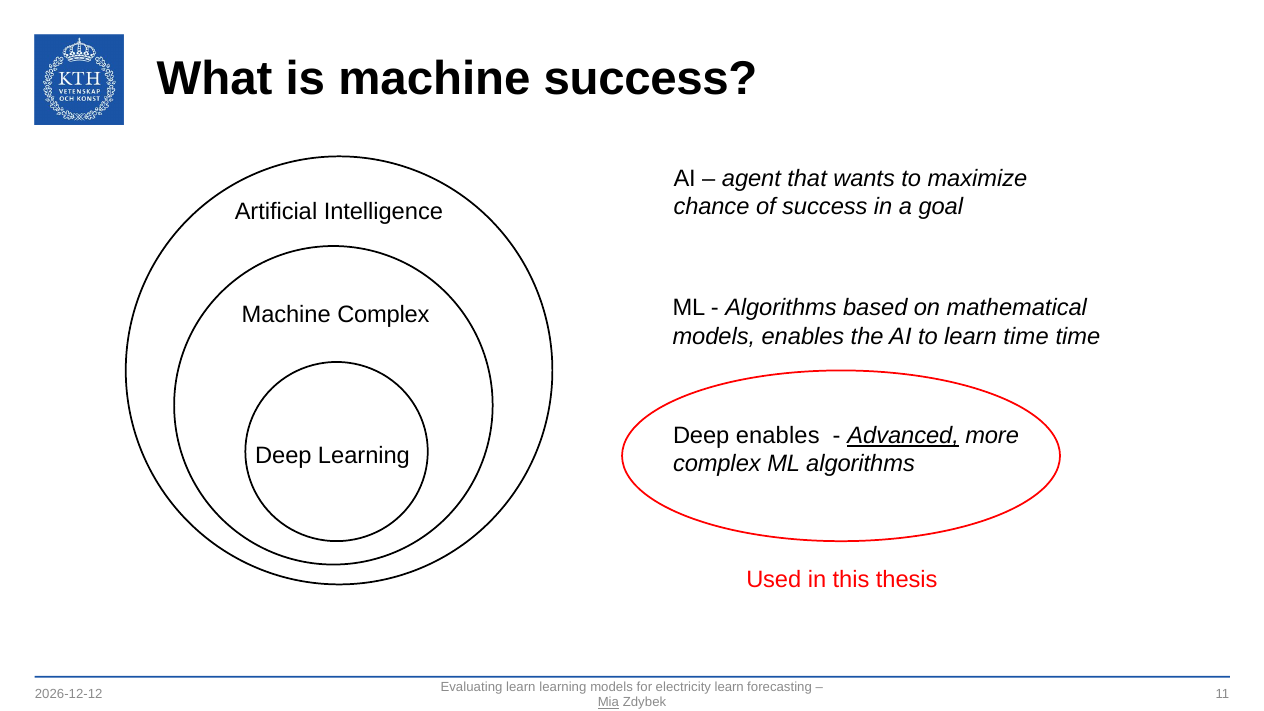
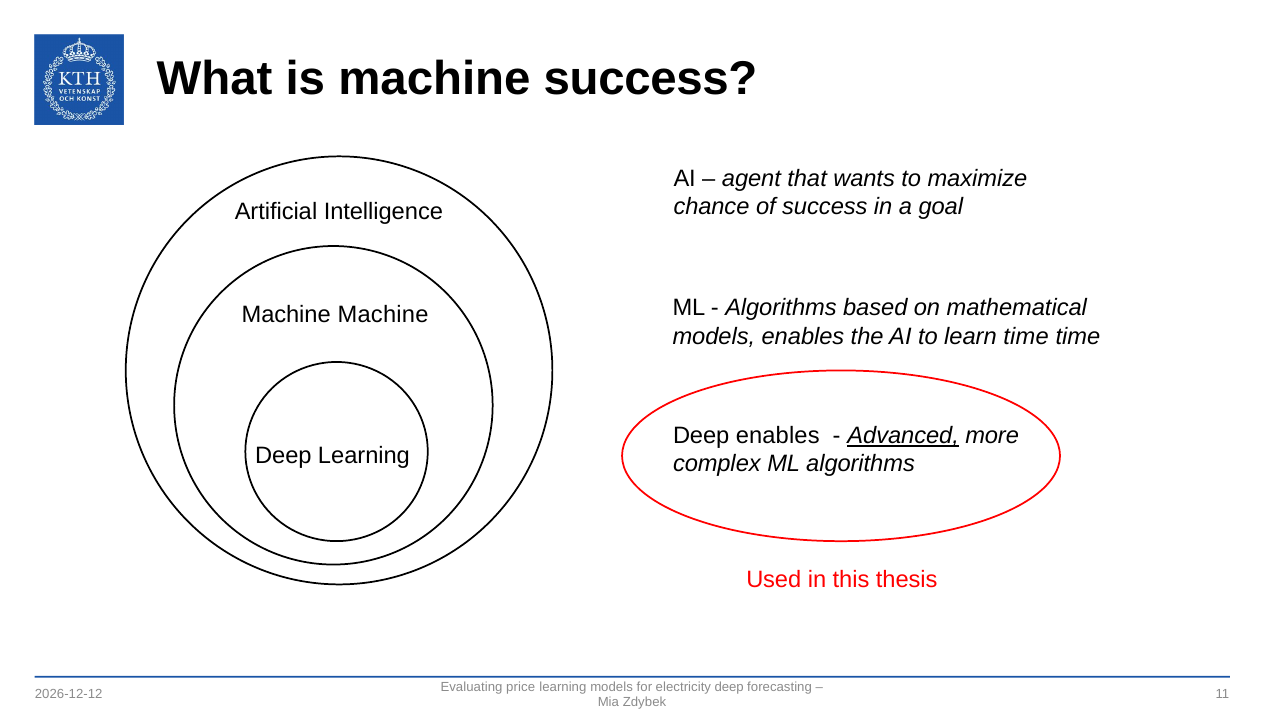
Machine Complex: Complex -> Machine
Evaluating learn: learn -> price
electricity learn: learn -> deep
Mia underline: present -> none
